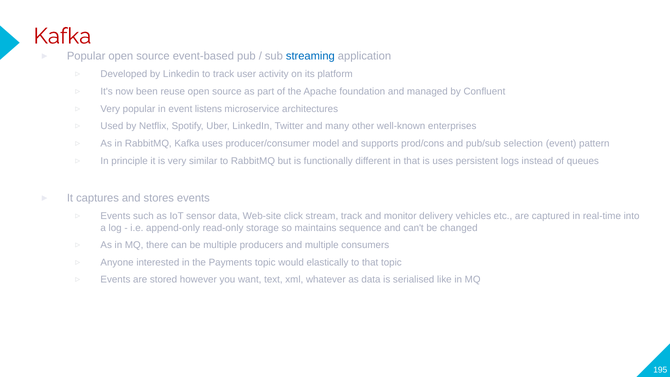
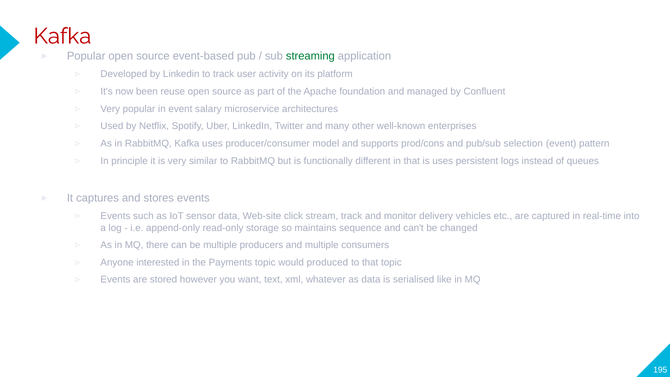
streaming colour: blue -> green
listens: listens -> salary
elastically: elastically -> produced
